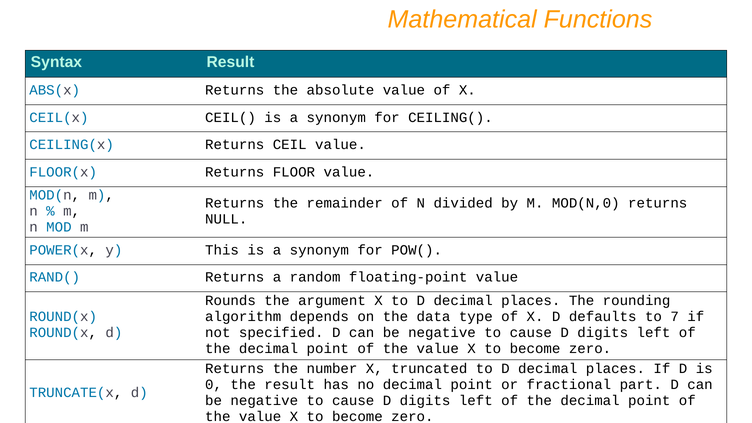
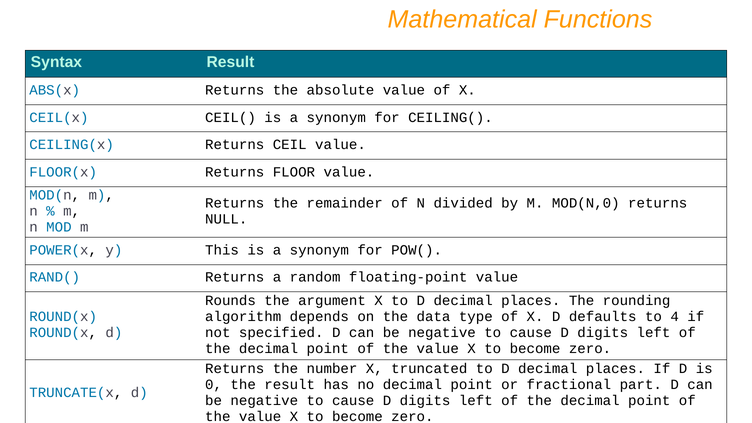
7: 7 -> 4
